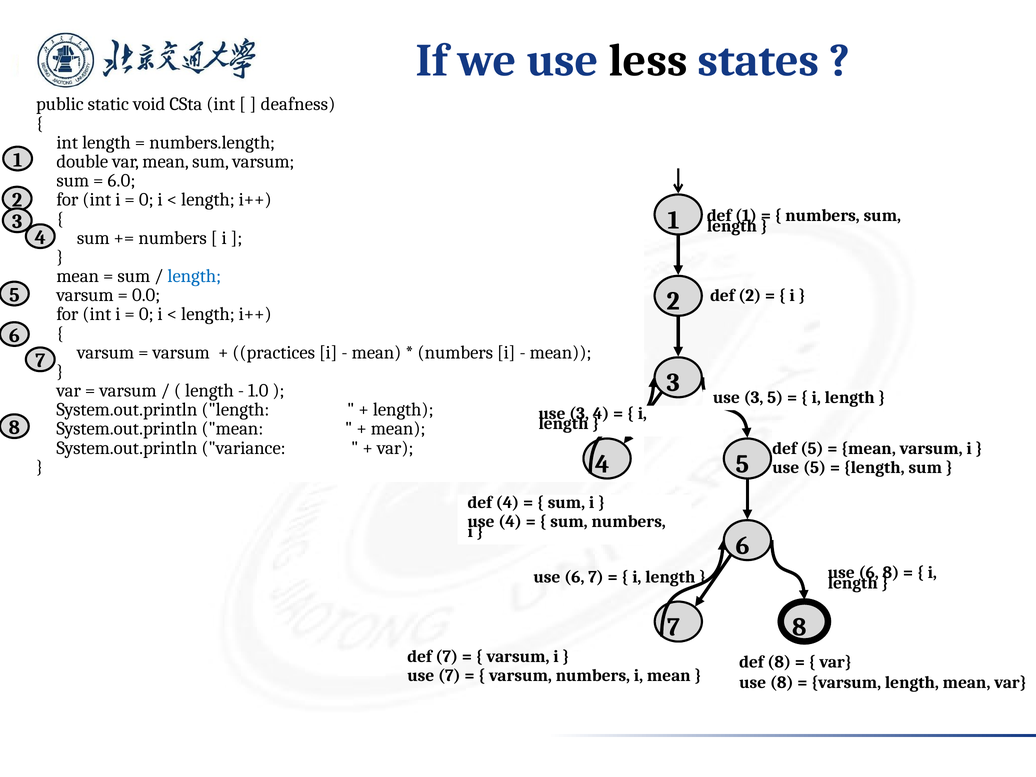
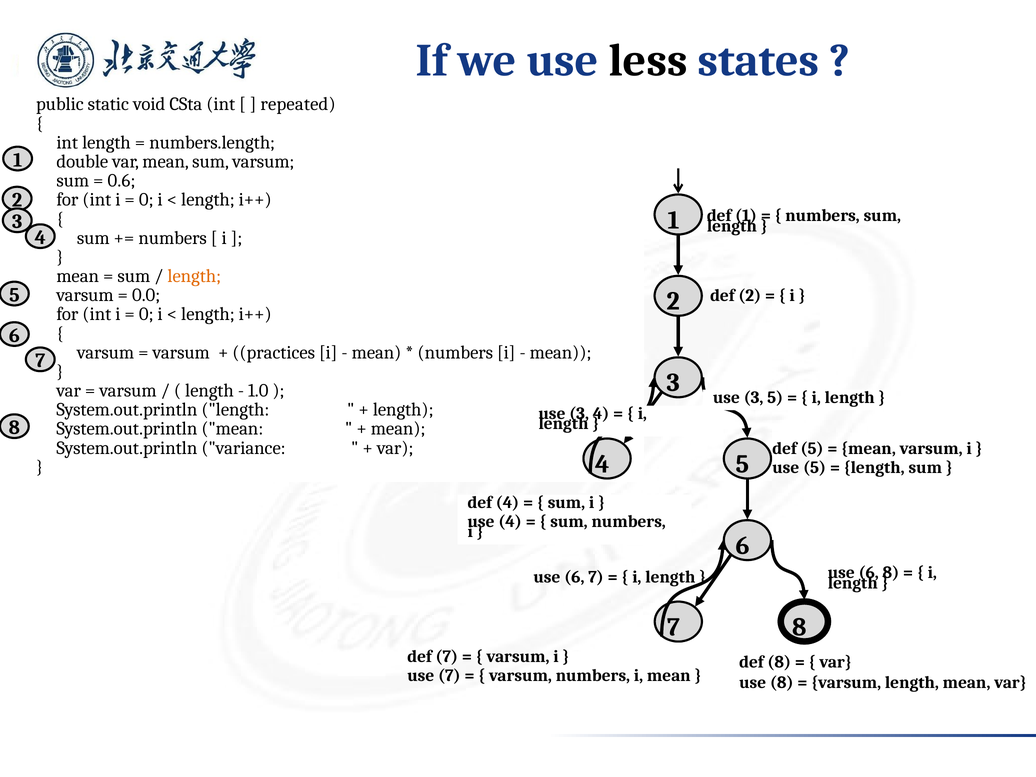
deafness: deafness -> repeated
6.0: 6.0 -> 0.6
length at (194, 276) colour: blue -> orange
